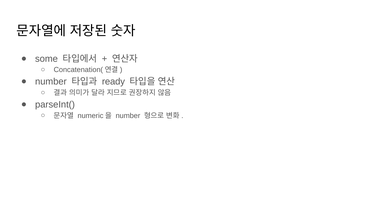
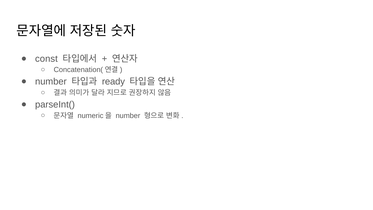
some: some -> const
